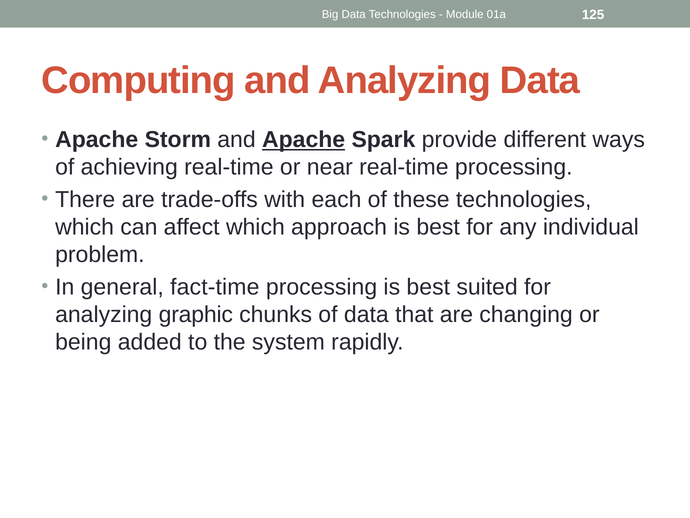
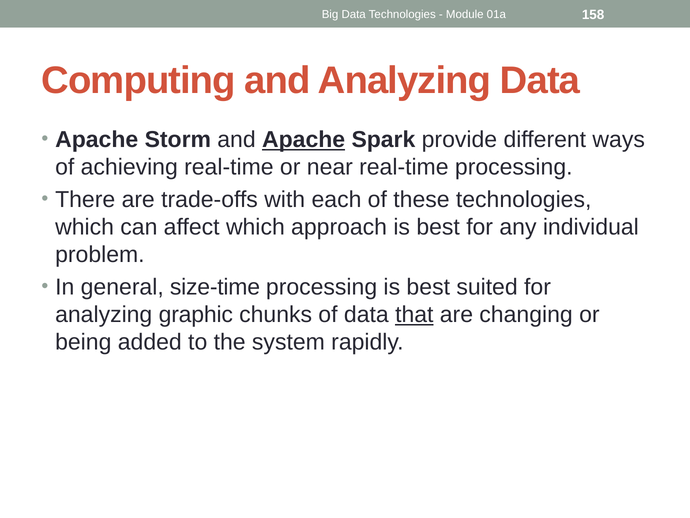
125: 125 -> 158
fact-time: fact-time -> size-time
that underline: none -> present
